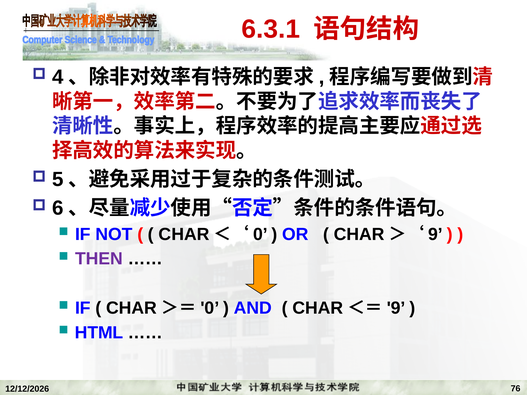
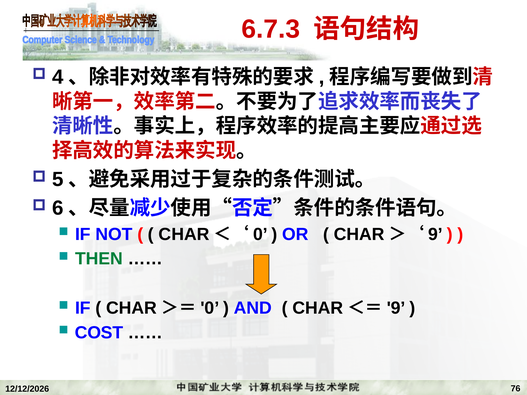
6.3.1: 6.3.1 -> 6.7.3
THEN colour: purple -> green
HTML: HTML -> COST
